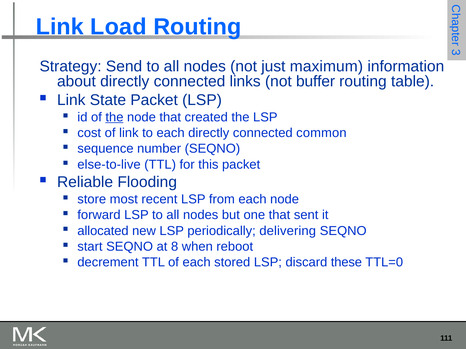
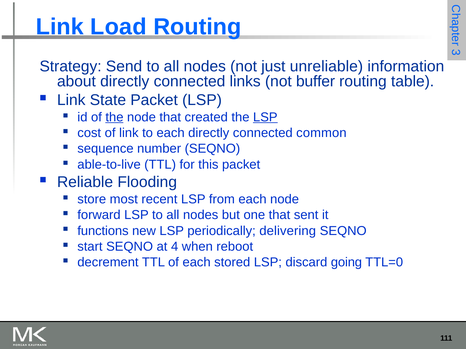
maximum: maximum -> unreliable
LSP at (265, 117) underline: none -> present
else-to-live: else-to-live -> able-to-live
allocated: allocated -> functions
8: 8 -> 4
these: these -> going
